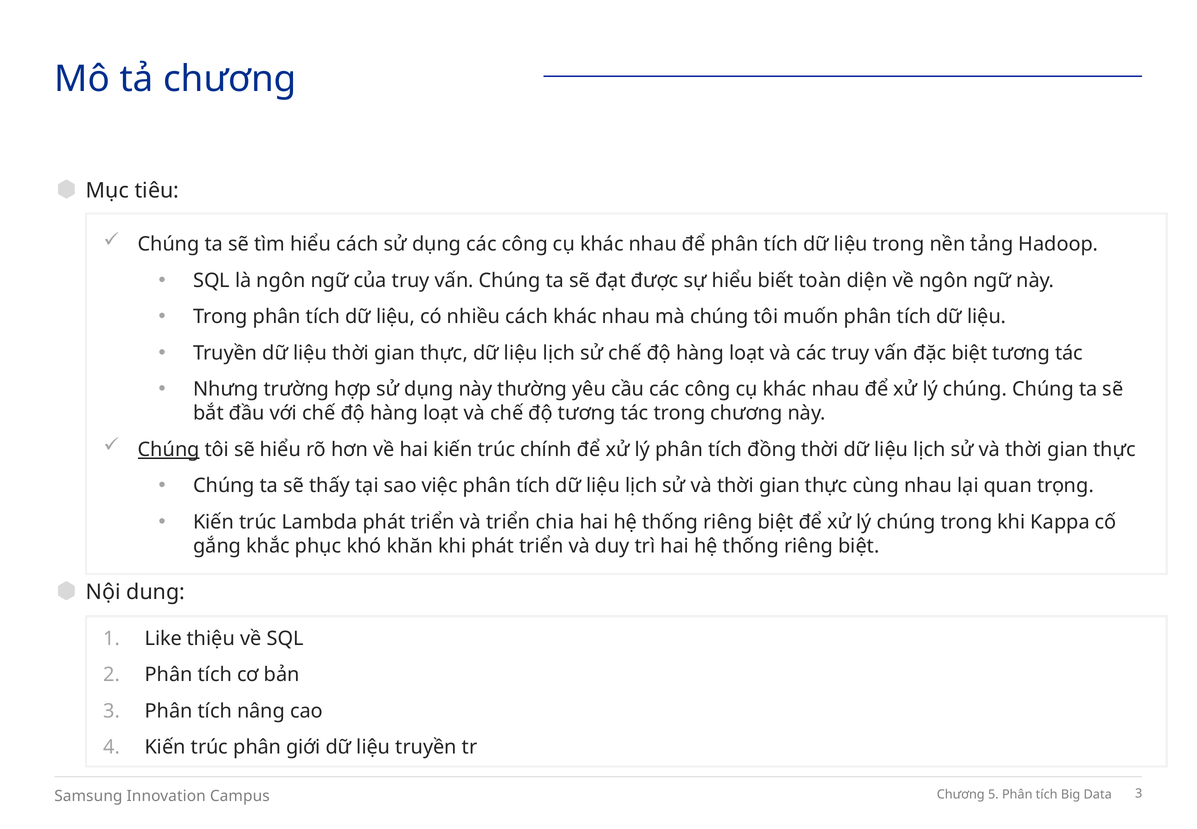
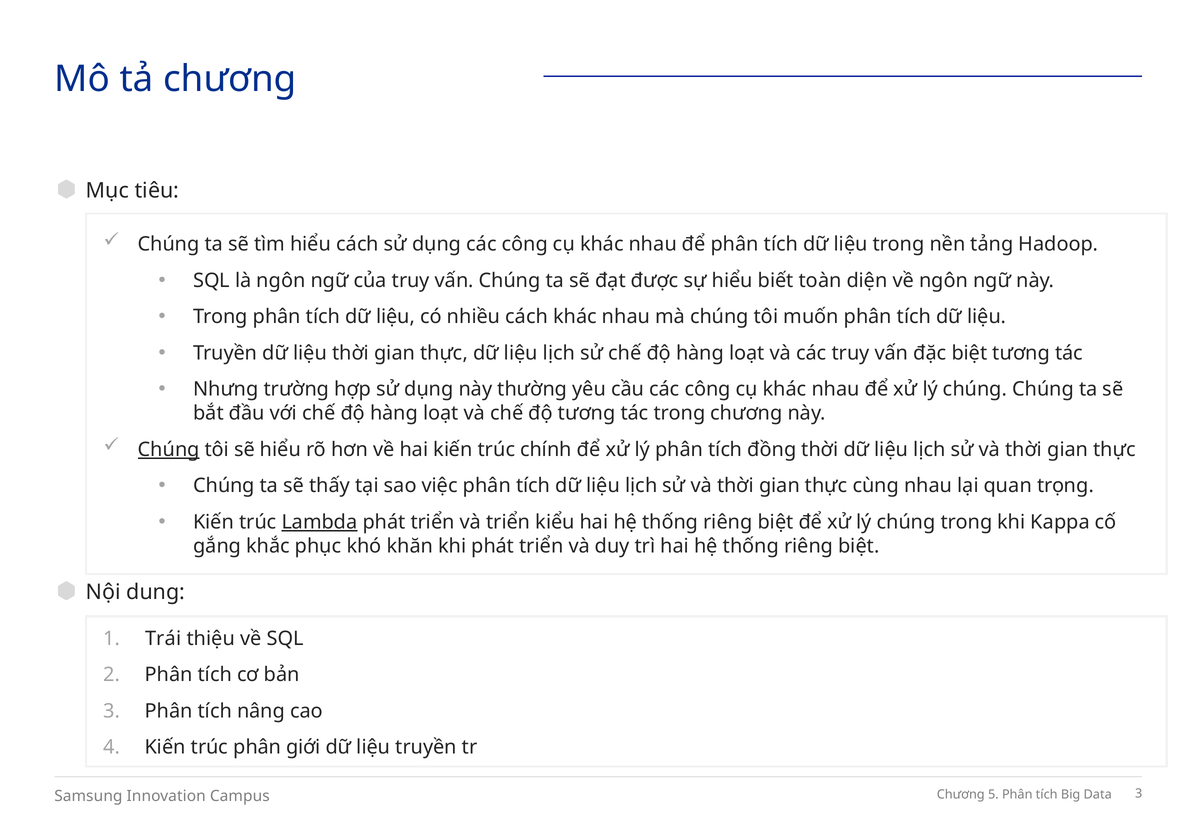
Lambda underline: none -> present
chia: chia -> kiểu
Like: Like -> Trái
